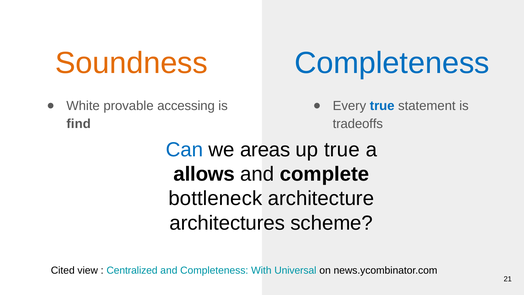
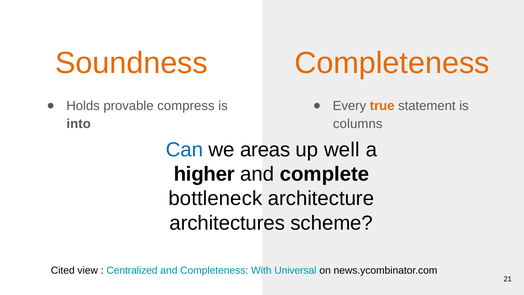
Completeness at (392, 63) colour: blue -> orange
White: White -> Holds
accessing: accessing -> compress
true at (382, 106) colour: blue -> orange
find: find -> into
tradeoffs: tradeoffs -> columns
up true: true -> well
allows: allows -> higher
